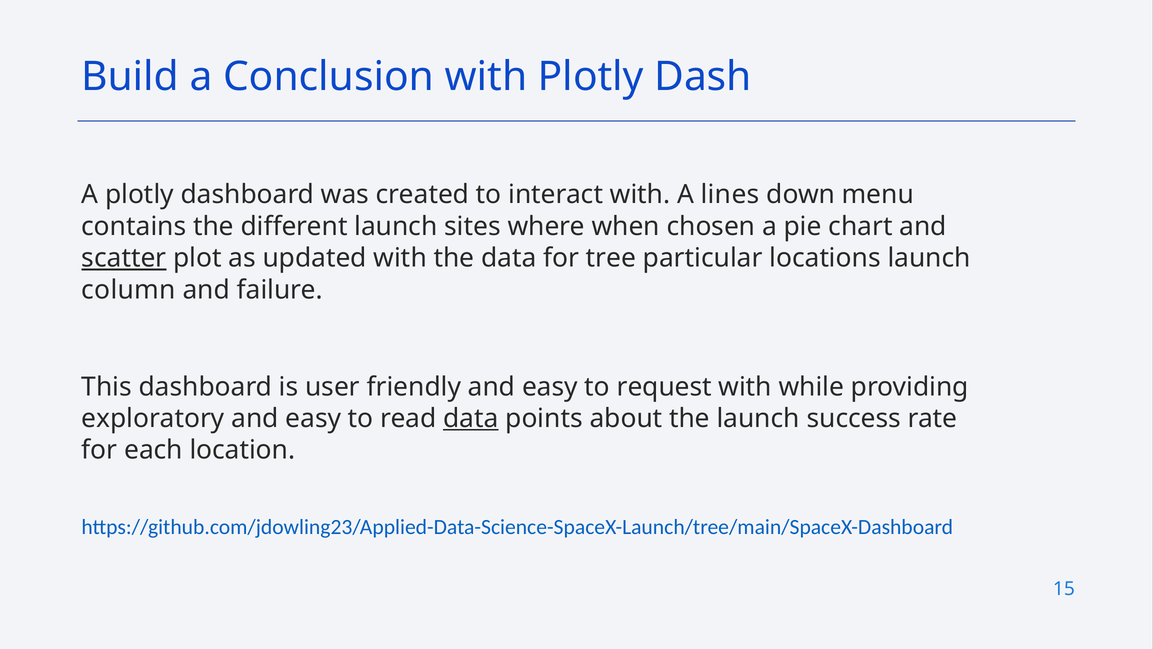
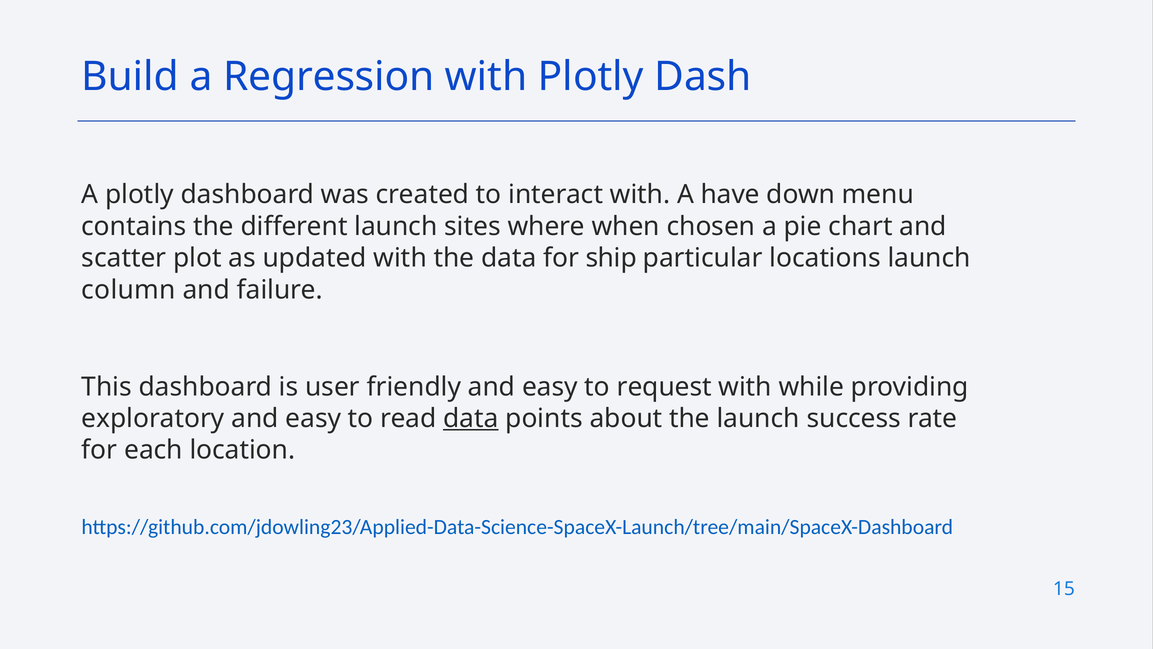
Conclusion: Conclusion -> Regression
lines: lines -> have
scatter underline: present -> none
tree: tree -> ship
